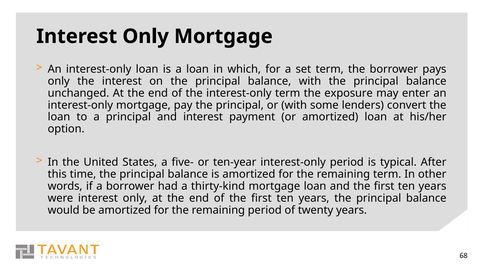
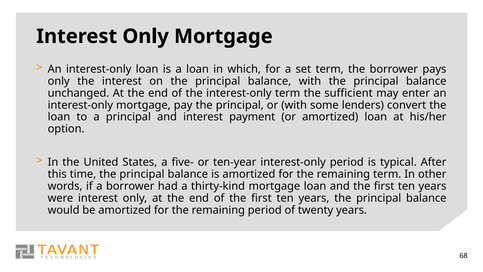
exposure: exposure -> sufficient
